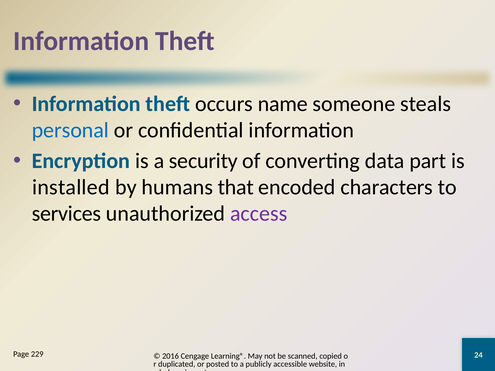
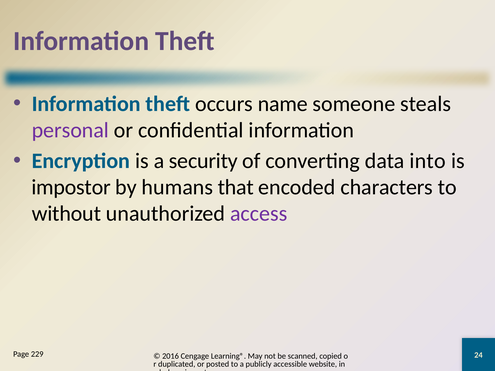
personal colour: blue -> purple
data part: part -> into
installed: installed -> impostor
services: services -> without
